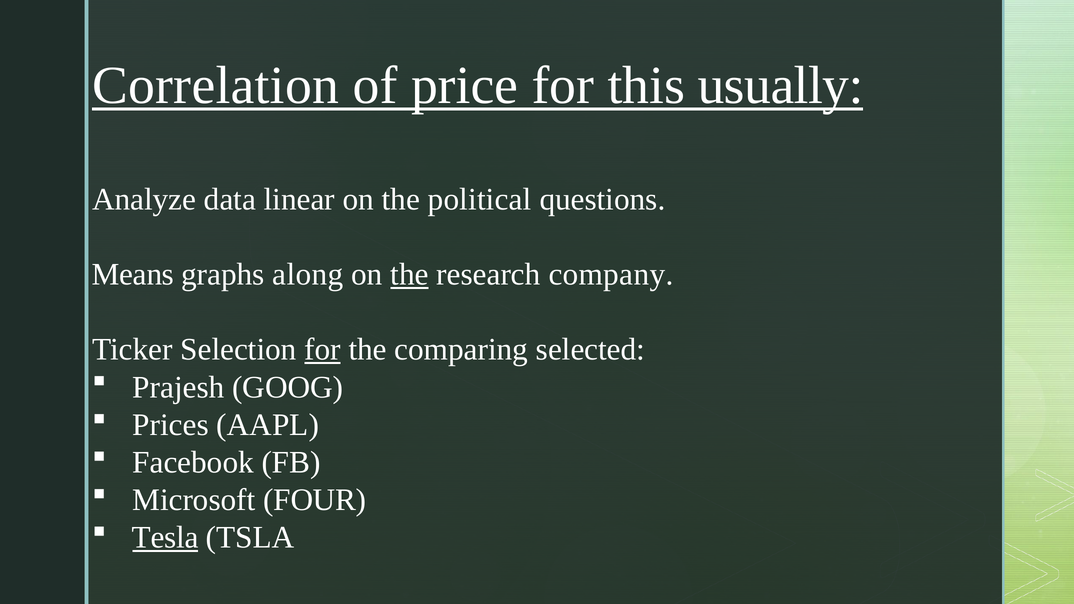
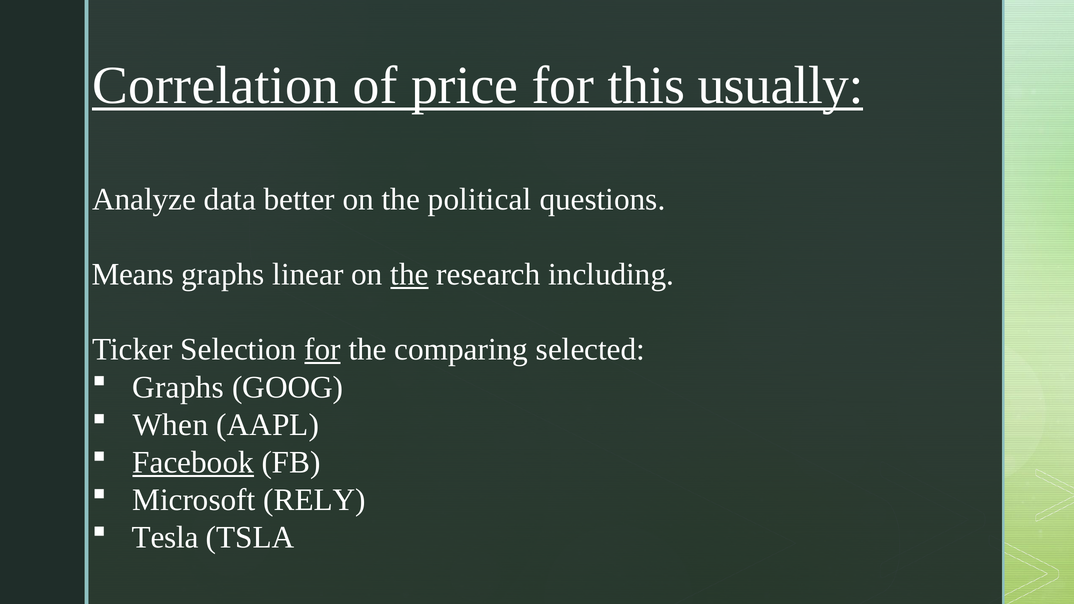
linear: linear -> better
along: along -> linear
company: company -> including
Prajesh at (178, 387): Prajesh -> Graphs
Prices: Prices -> When
Facebook underline: none -> present
FOUR: FOUR -> RELY
Tesla underline: present -> none
